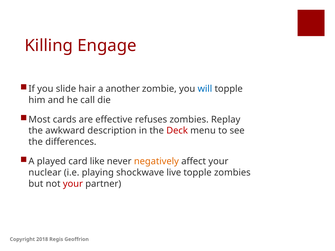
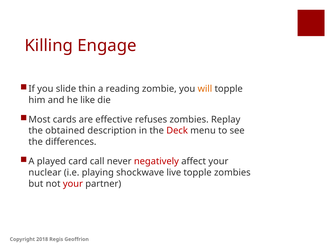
hair: hair -> thin
another: another -> reading
will colour: blue -> orange
call: call -> like
awkward: awkward -> obtained
like: like -> call
negatively colour: orange -> red
